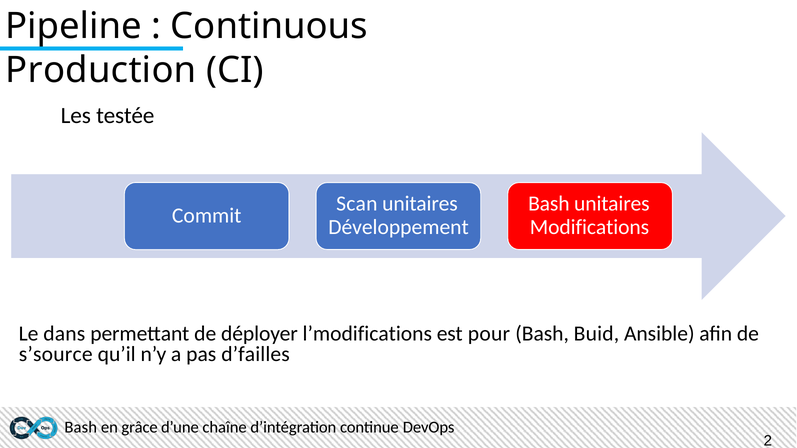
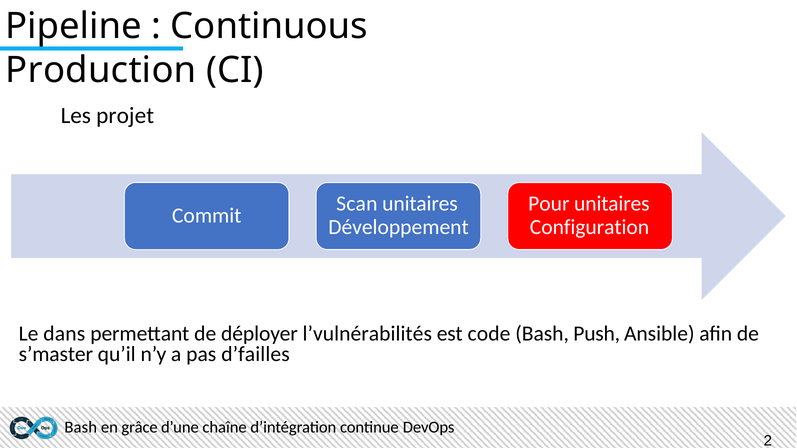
testée: testée -> projet
Bash at (549, 204): Bash -> Pour
Modifications: Modifications -> Configuration
l’modifications: l’modifications -> l’vulnérabilités
pour: pour -> code
Buid: Buid -> Push
s’source: s’source -> s’master
